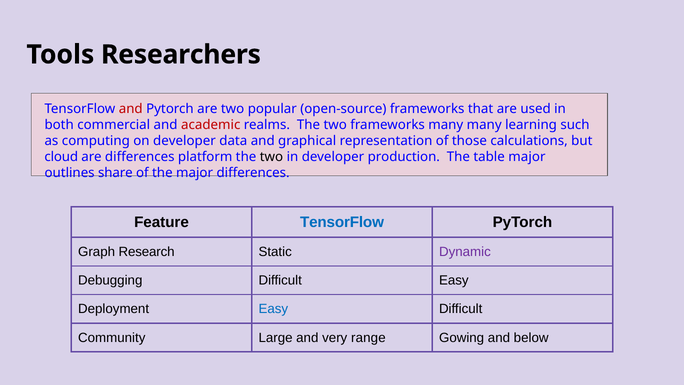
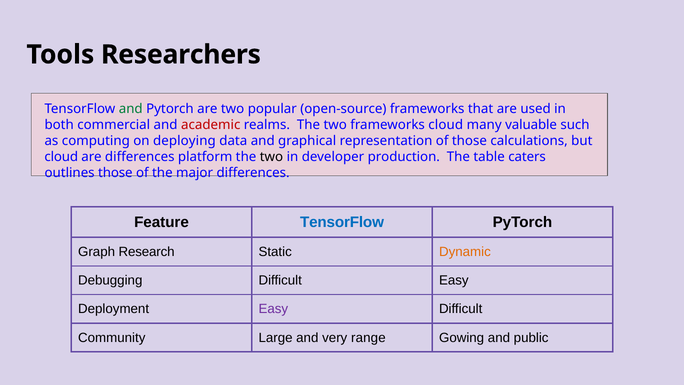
and at (131, 109) colour: red -> green
frameworks many: many -> cloud
learning: learning -> valuable
on developer: developer -> deploying
table major: major -> caters
outlines share: share -> those
Dynamic colour: purple -> orange
Easy at (273, 309) colour: blue -> purple
below: below -> public
